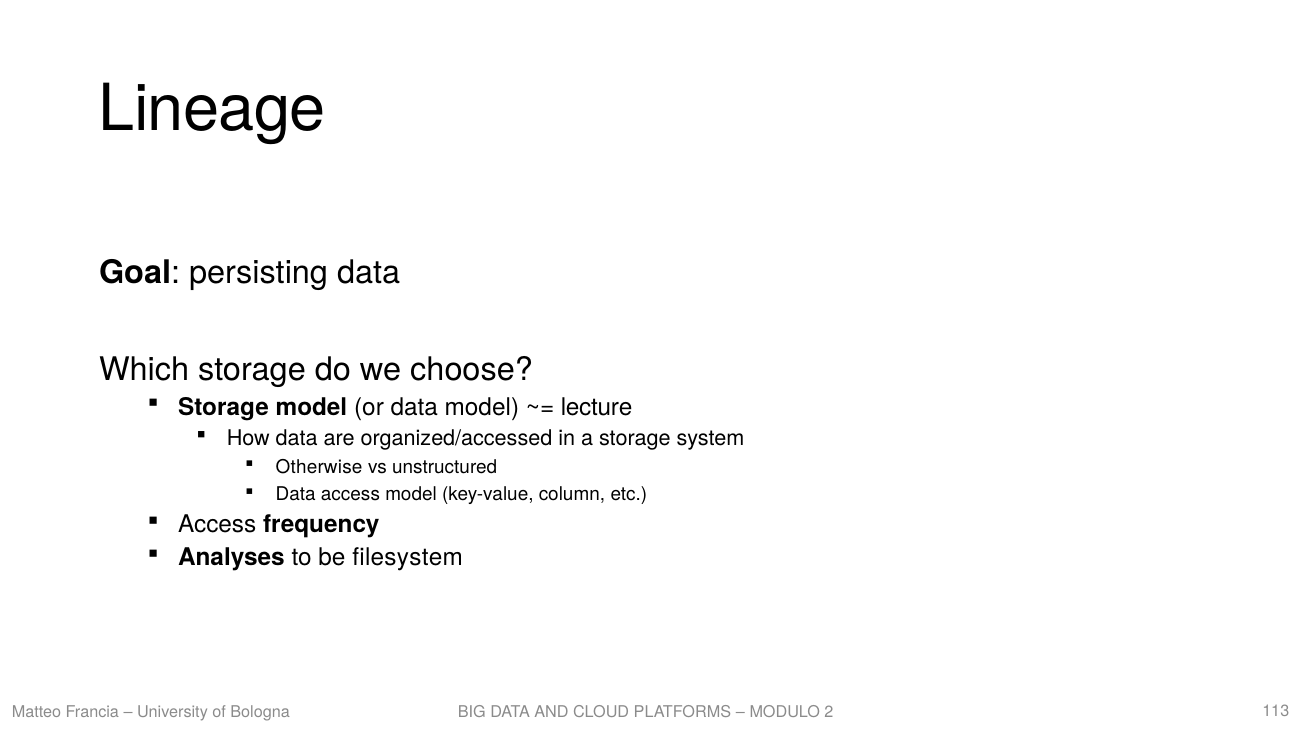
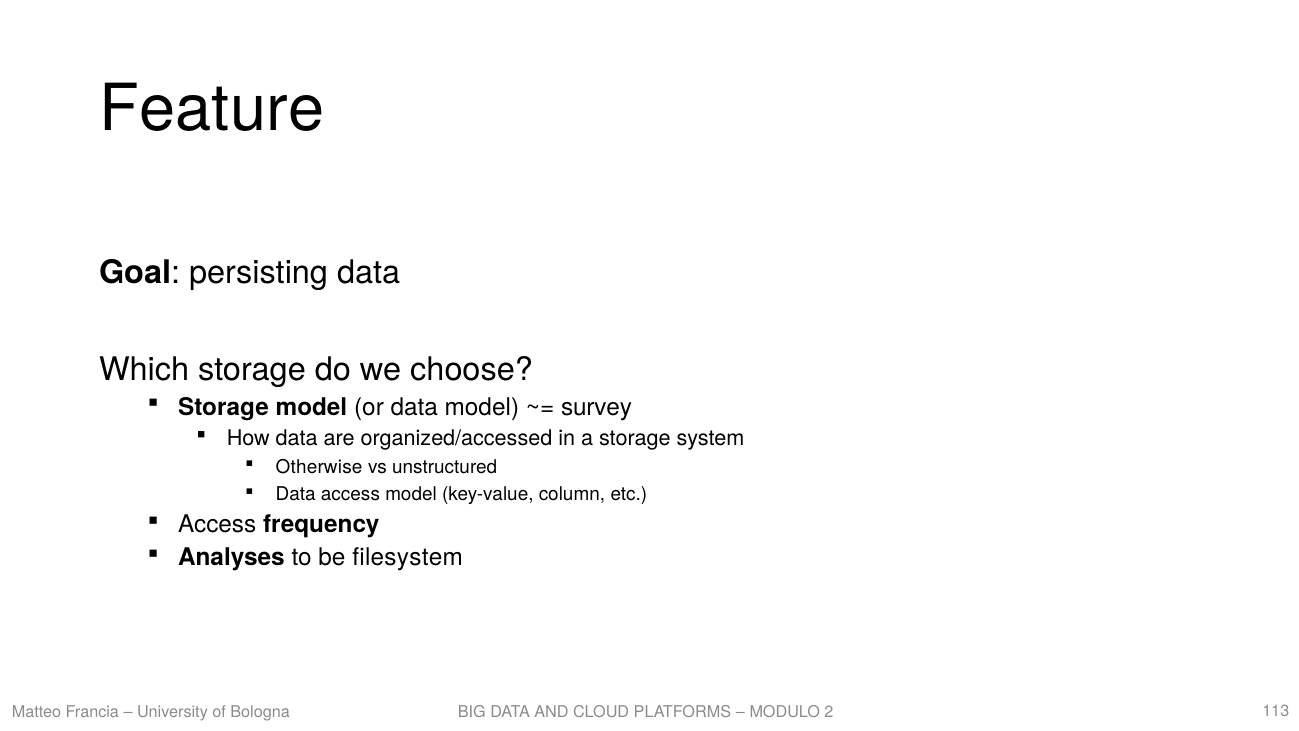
Lineage: Lineage -> Feature
lecture: lecture -> survey
